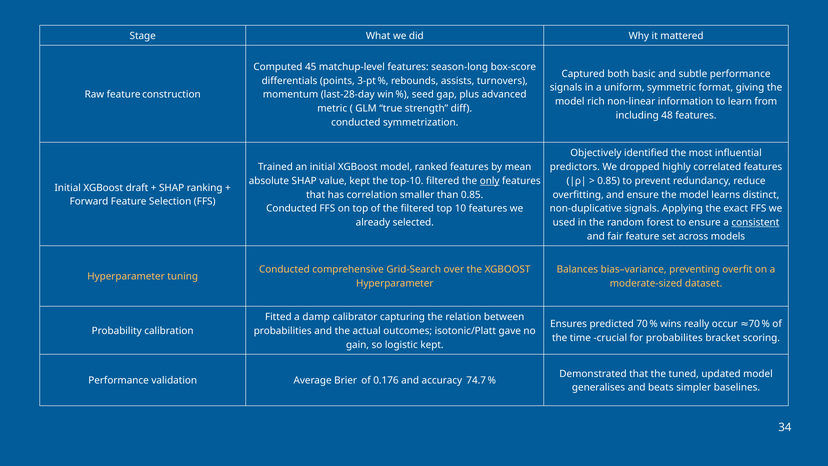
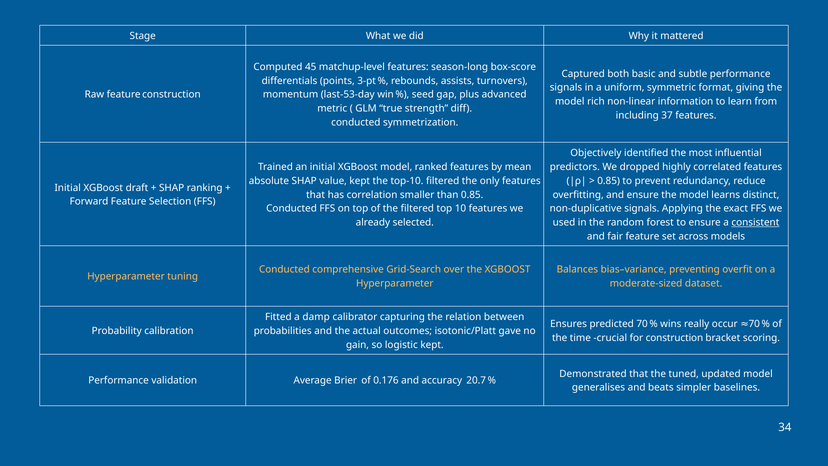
last‑28‑day: last‑28‑day -> last‑53‑day
48: 48 -> 37
only underline: present -> none
for probabilites: probabilites -> construction
74.7: 74.7 -> 20.7
